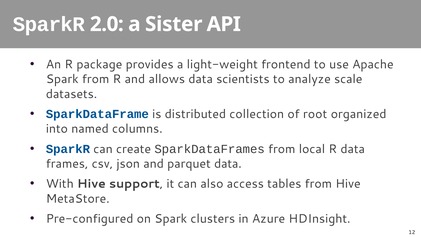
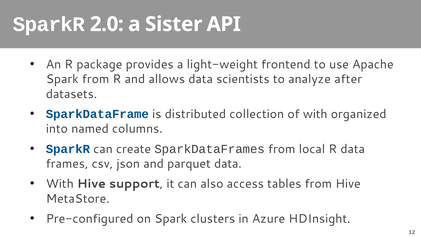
scale: scale -> after
of root: root -> with
